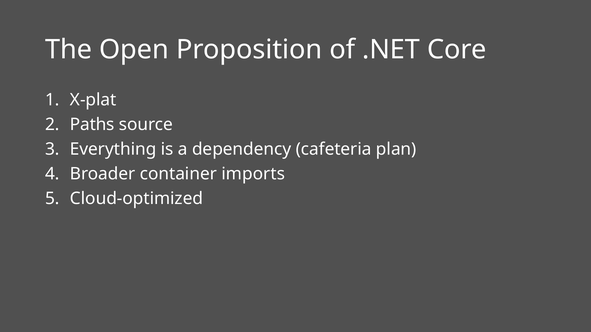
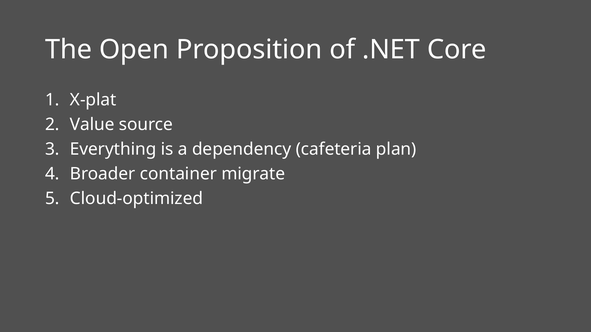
Paths: Paths -> Value
imports: imports -> migrate
